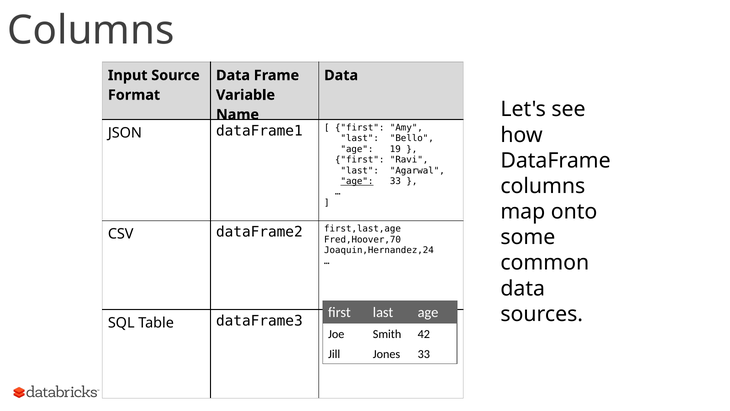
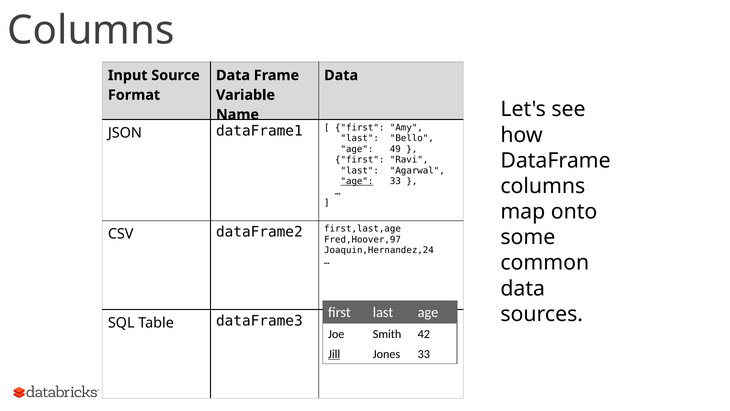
19: 19 -> 49
Fred,Hoover,70: Fred,Hoover,70 -> Fred,Hoover,97
Jill underline: none -> present
